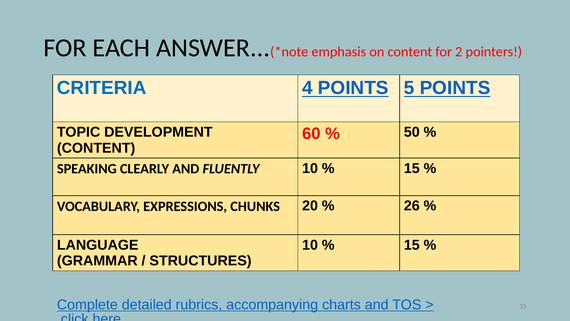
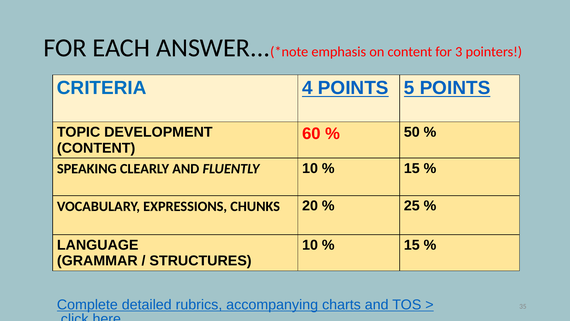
2: 2 -> 3
26: 26 -> 25
